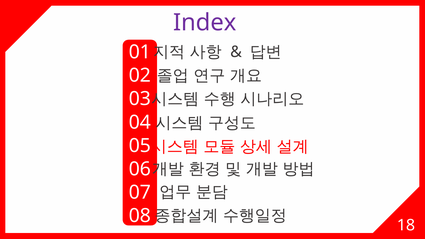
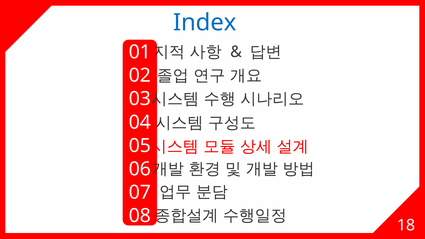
Index colour: purple -> blue
